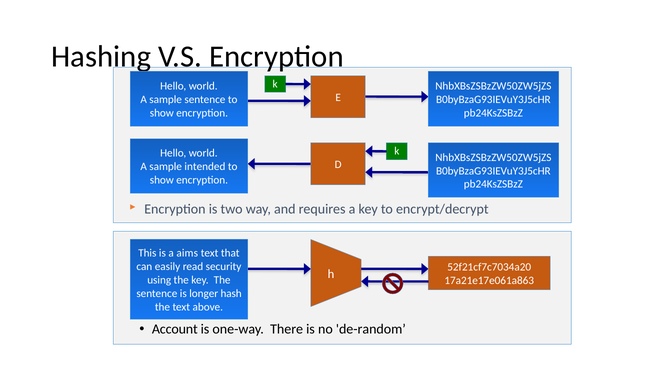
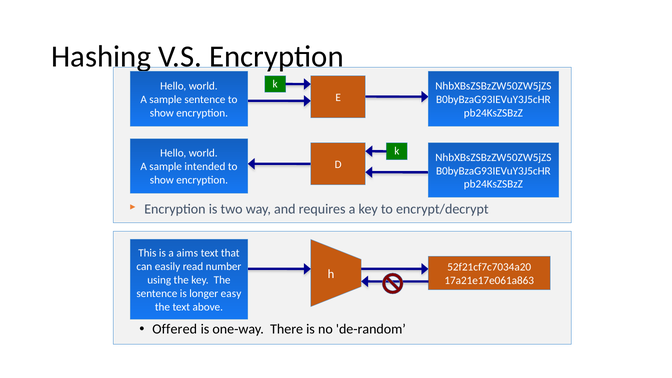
security: security -> number
hash: hash -> easy
Account: Account -> Offered
